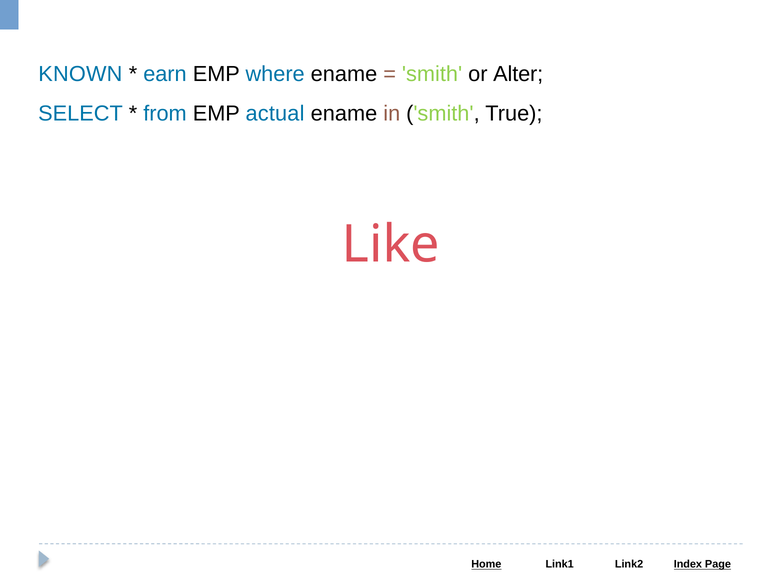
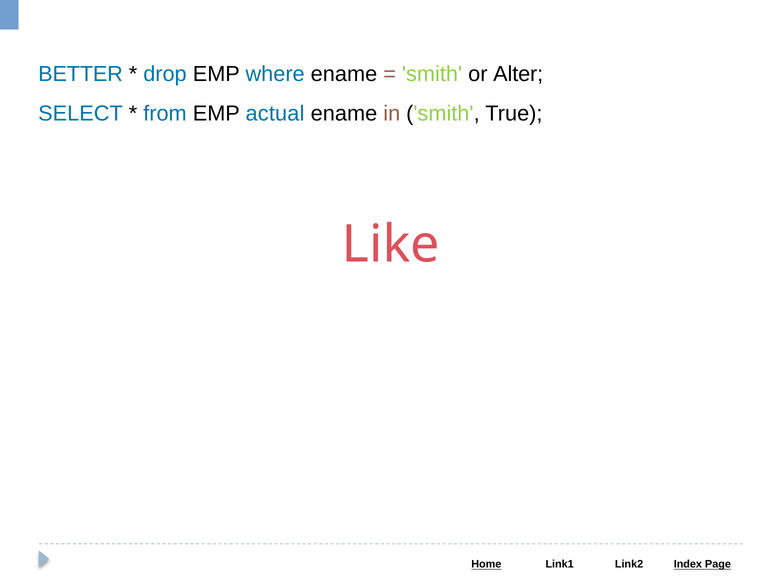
KNOWN: KNOWN -> BETTER
earn: earn -> drop
